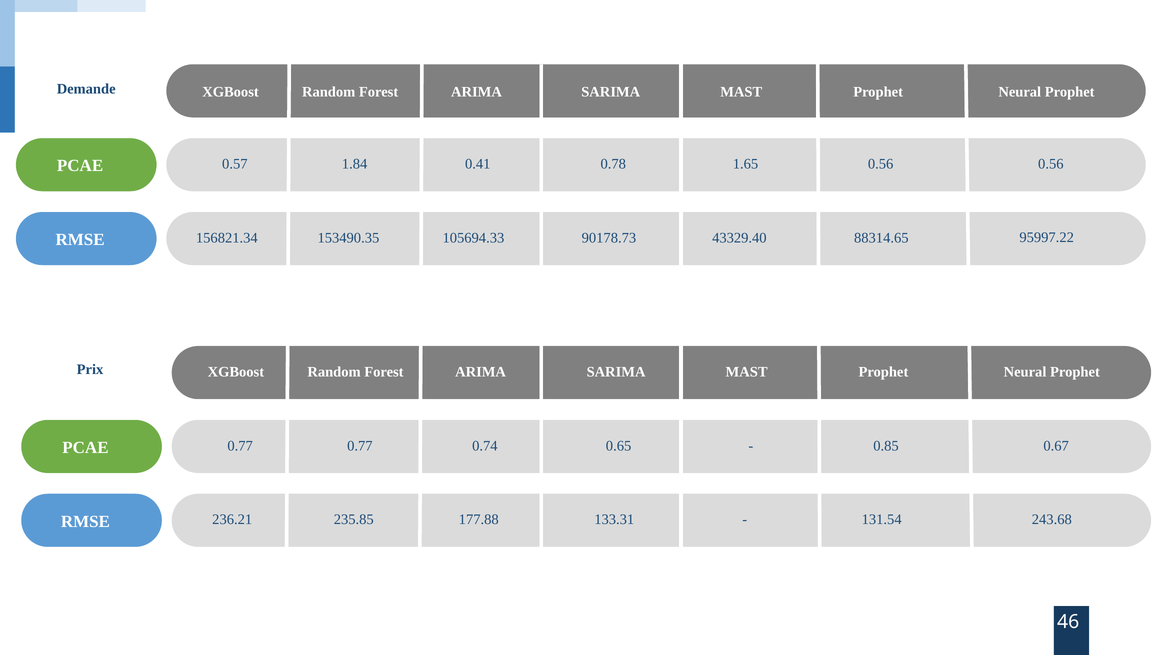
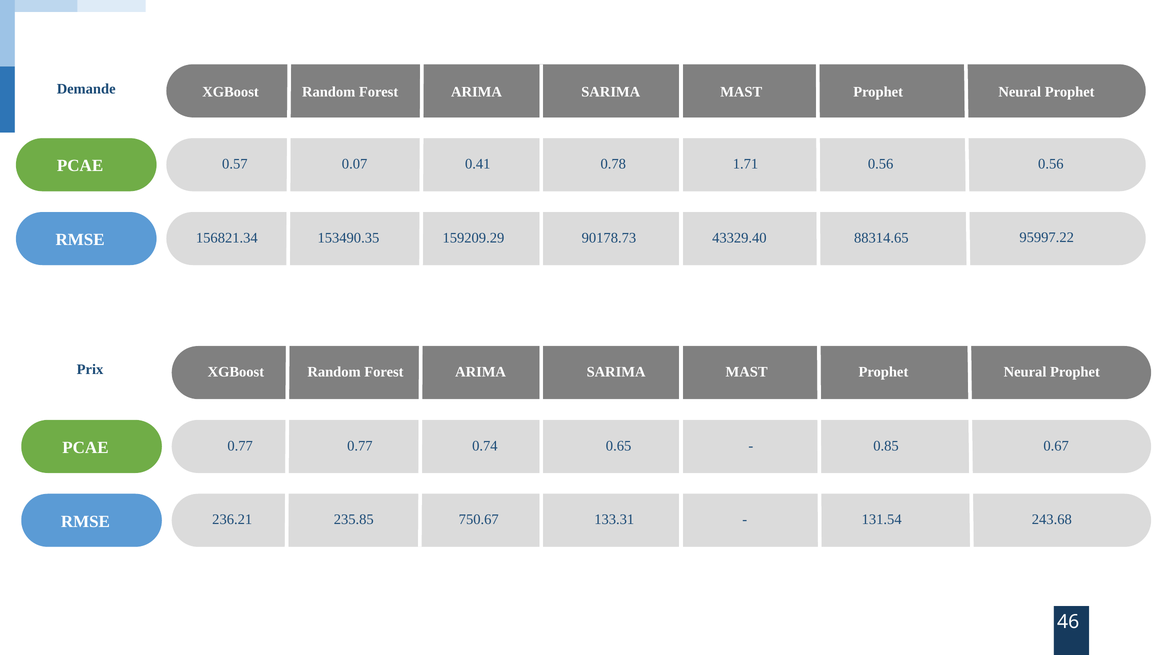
1.84: 1.84 -> 0.07
1.65: 1.65 -> 1.71
105694.33: 105694.33 -> 159209.29
177.88: 177.88 -> 750.67
